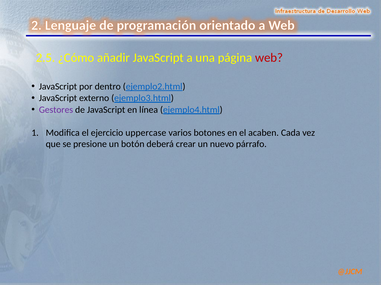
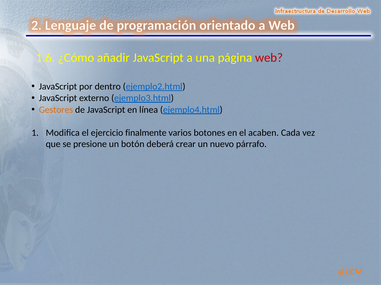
2.5: 2.5 -> 1.6
Gestores colour: purple -> orange
uppercase: uppercase -> finalmente
